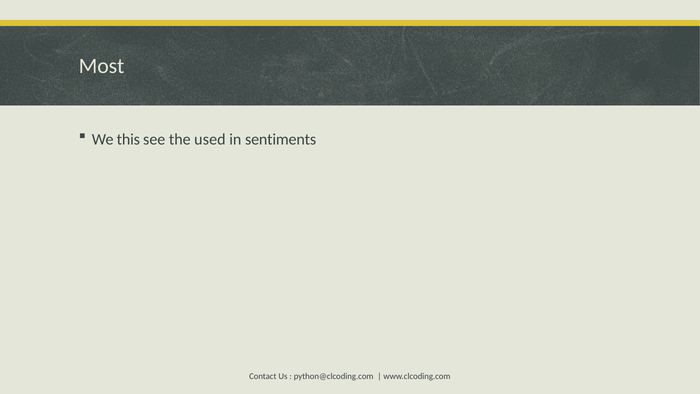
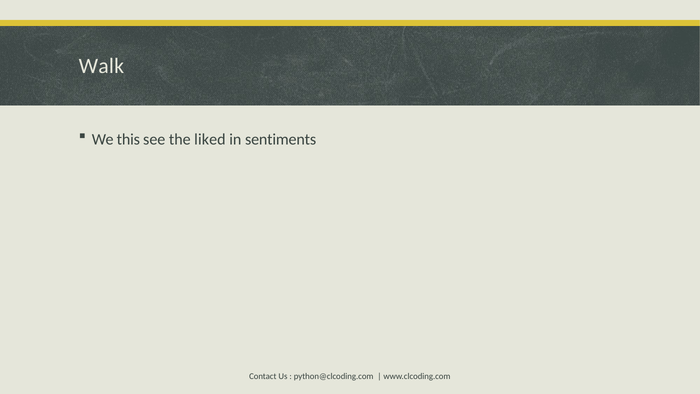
Most: Most -> Walk
used: used -> liked
